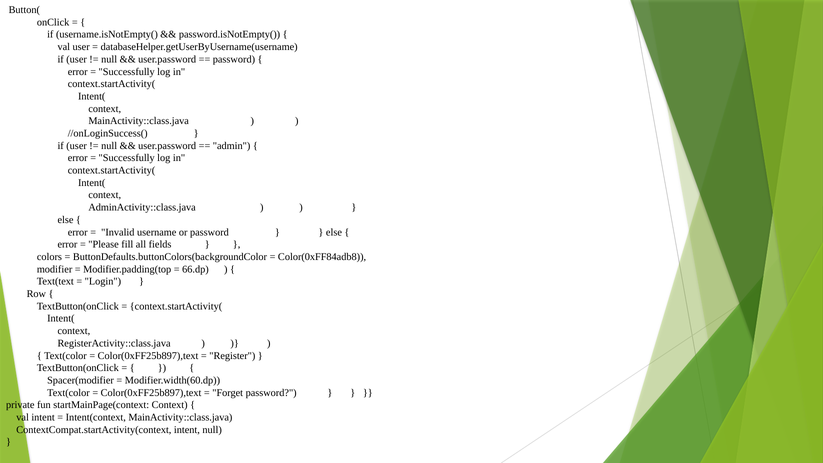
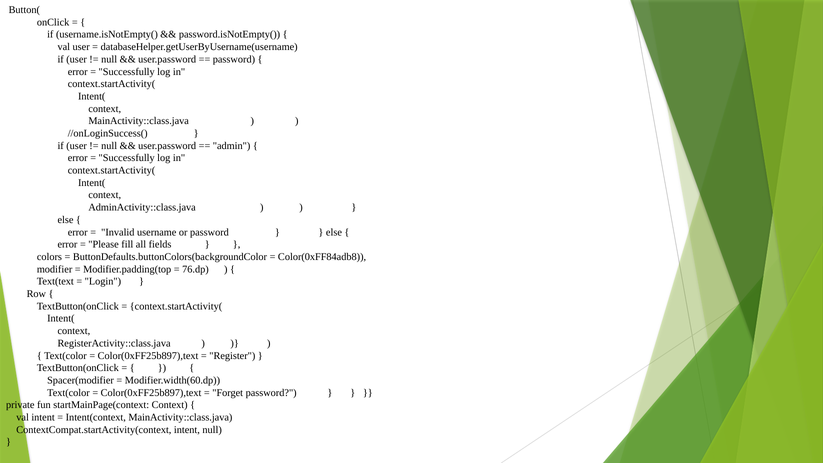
66.dp: 66.dp -> 76.dp
